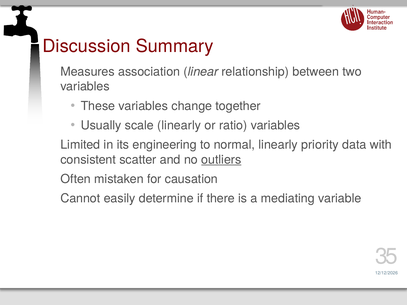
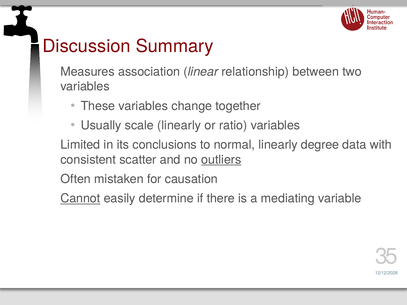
engineering: engineering -> conclusions
priority: priority -> degree
Cannot underline: none -> present
